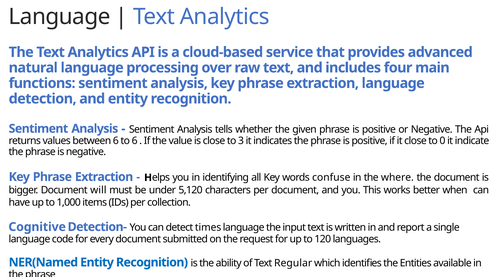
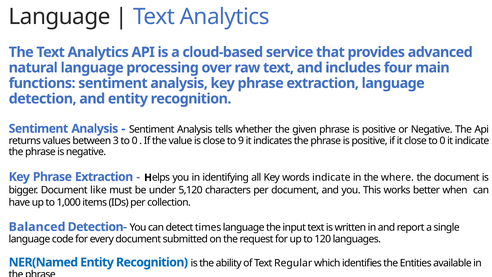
between 6: 6 -> 3
6 at (135, 141): 6 -> 0
3: 3 -> 9
words confuse: confuse -> indicate
will: will -> like
Cognitive: Cognitive -> Balanced
